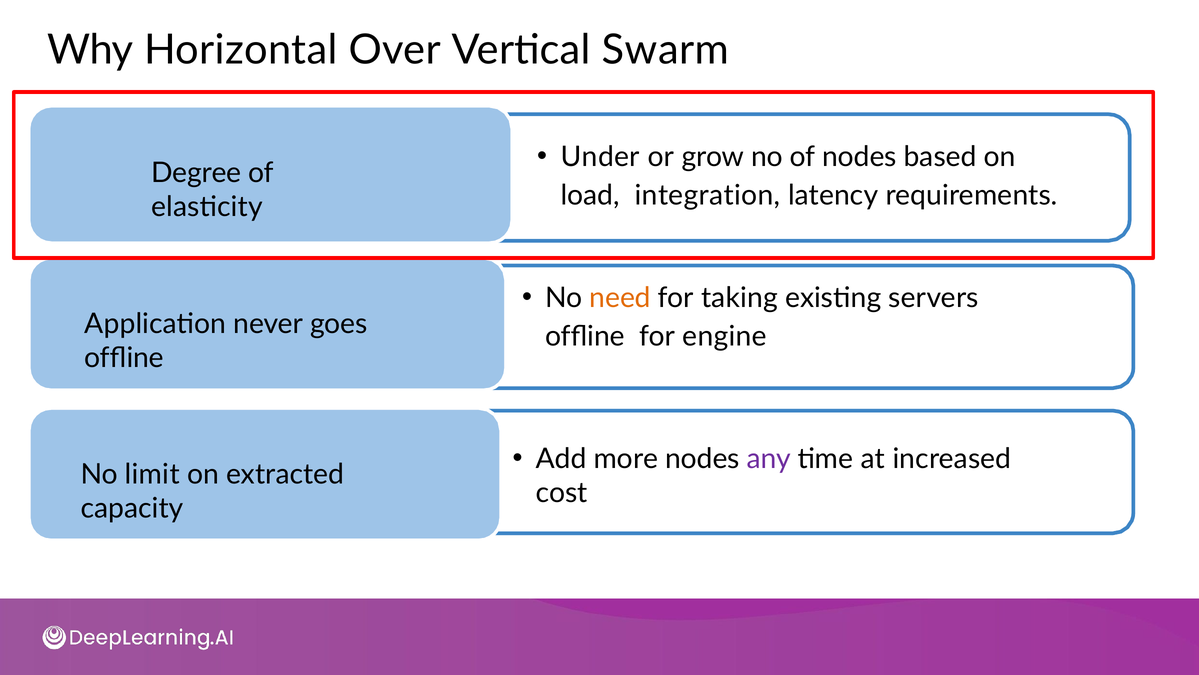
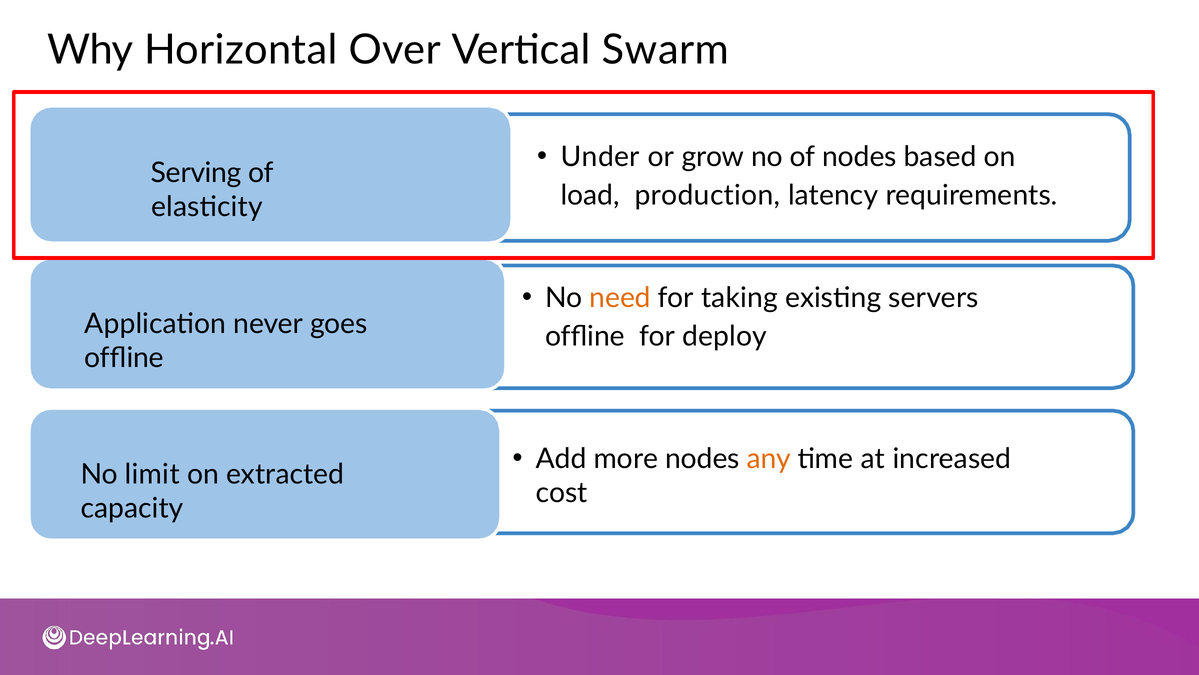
Degree: Degree -> Serving
integration: integration -> production
engine: engine -> deploy
any colour: purple -> orange
